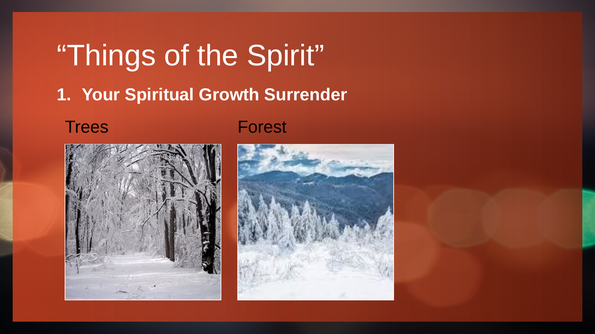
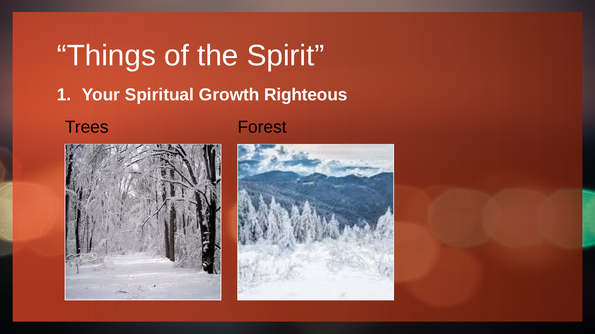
Surrender: Surrender -> Righteous
